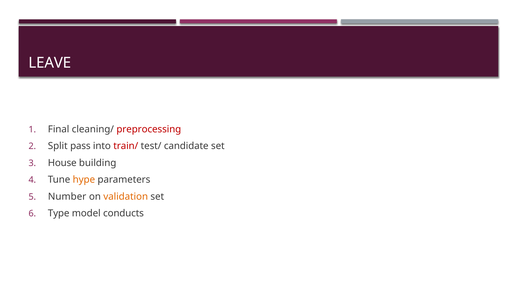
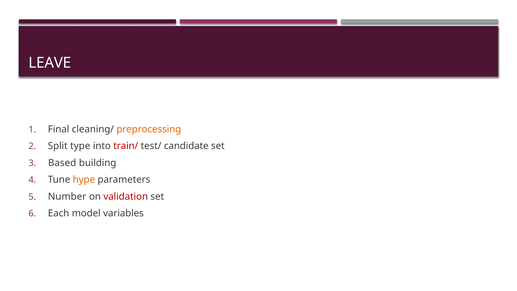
preprocessing colour: red -> orange
pass: pass -> type
House: House -> Based
validation colour: orange -> red
Type: Type -> Each
conducts: conducts -> variables
